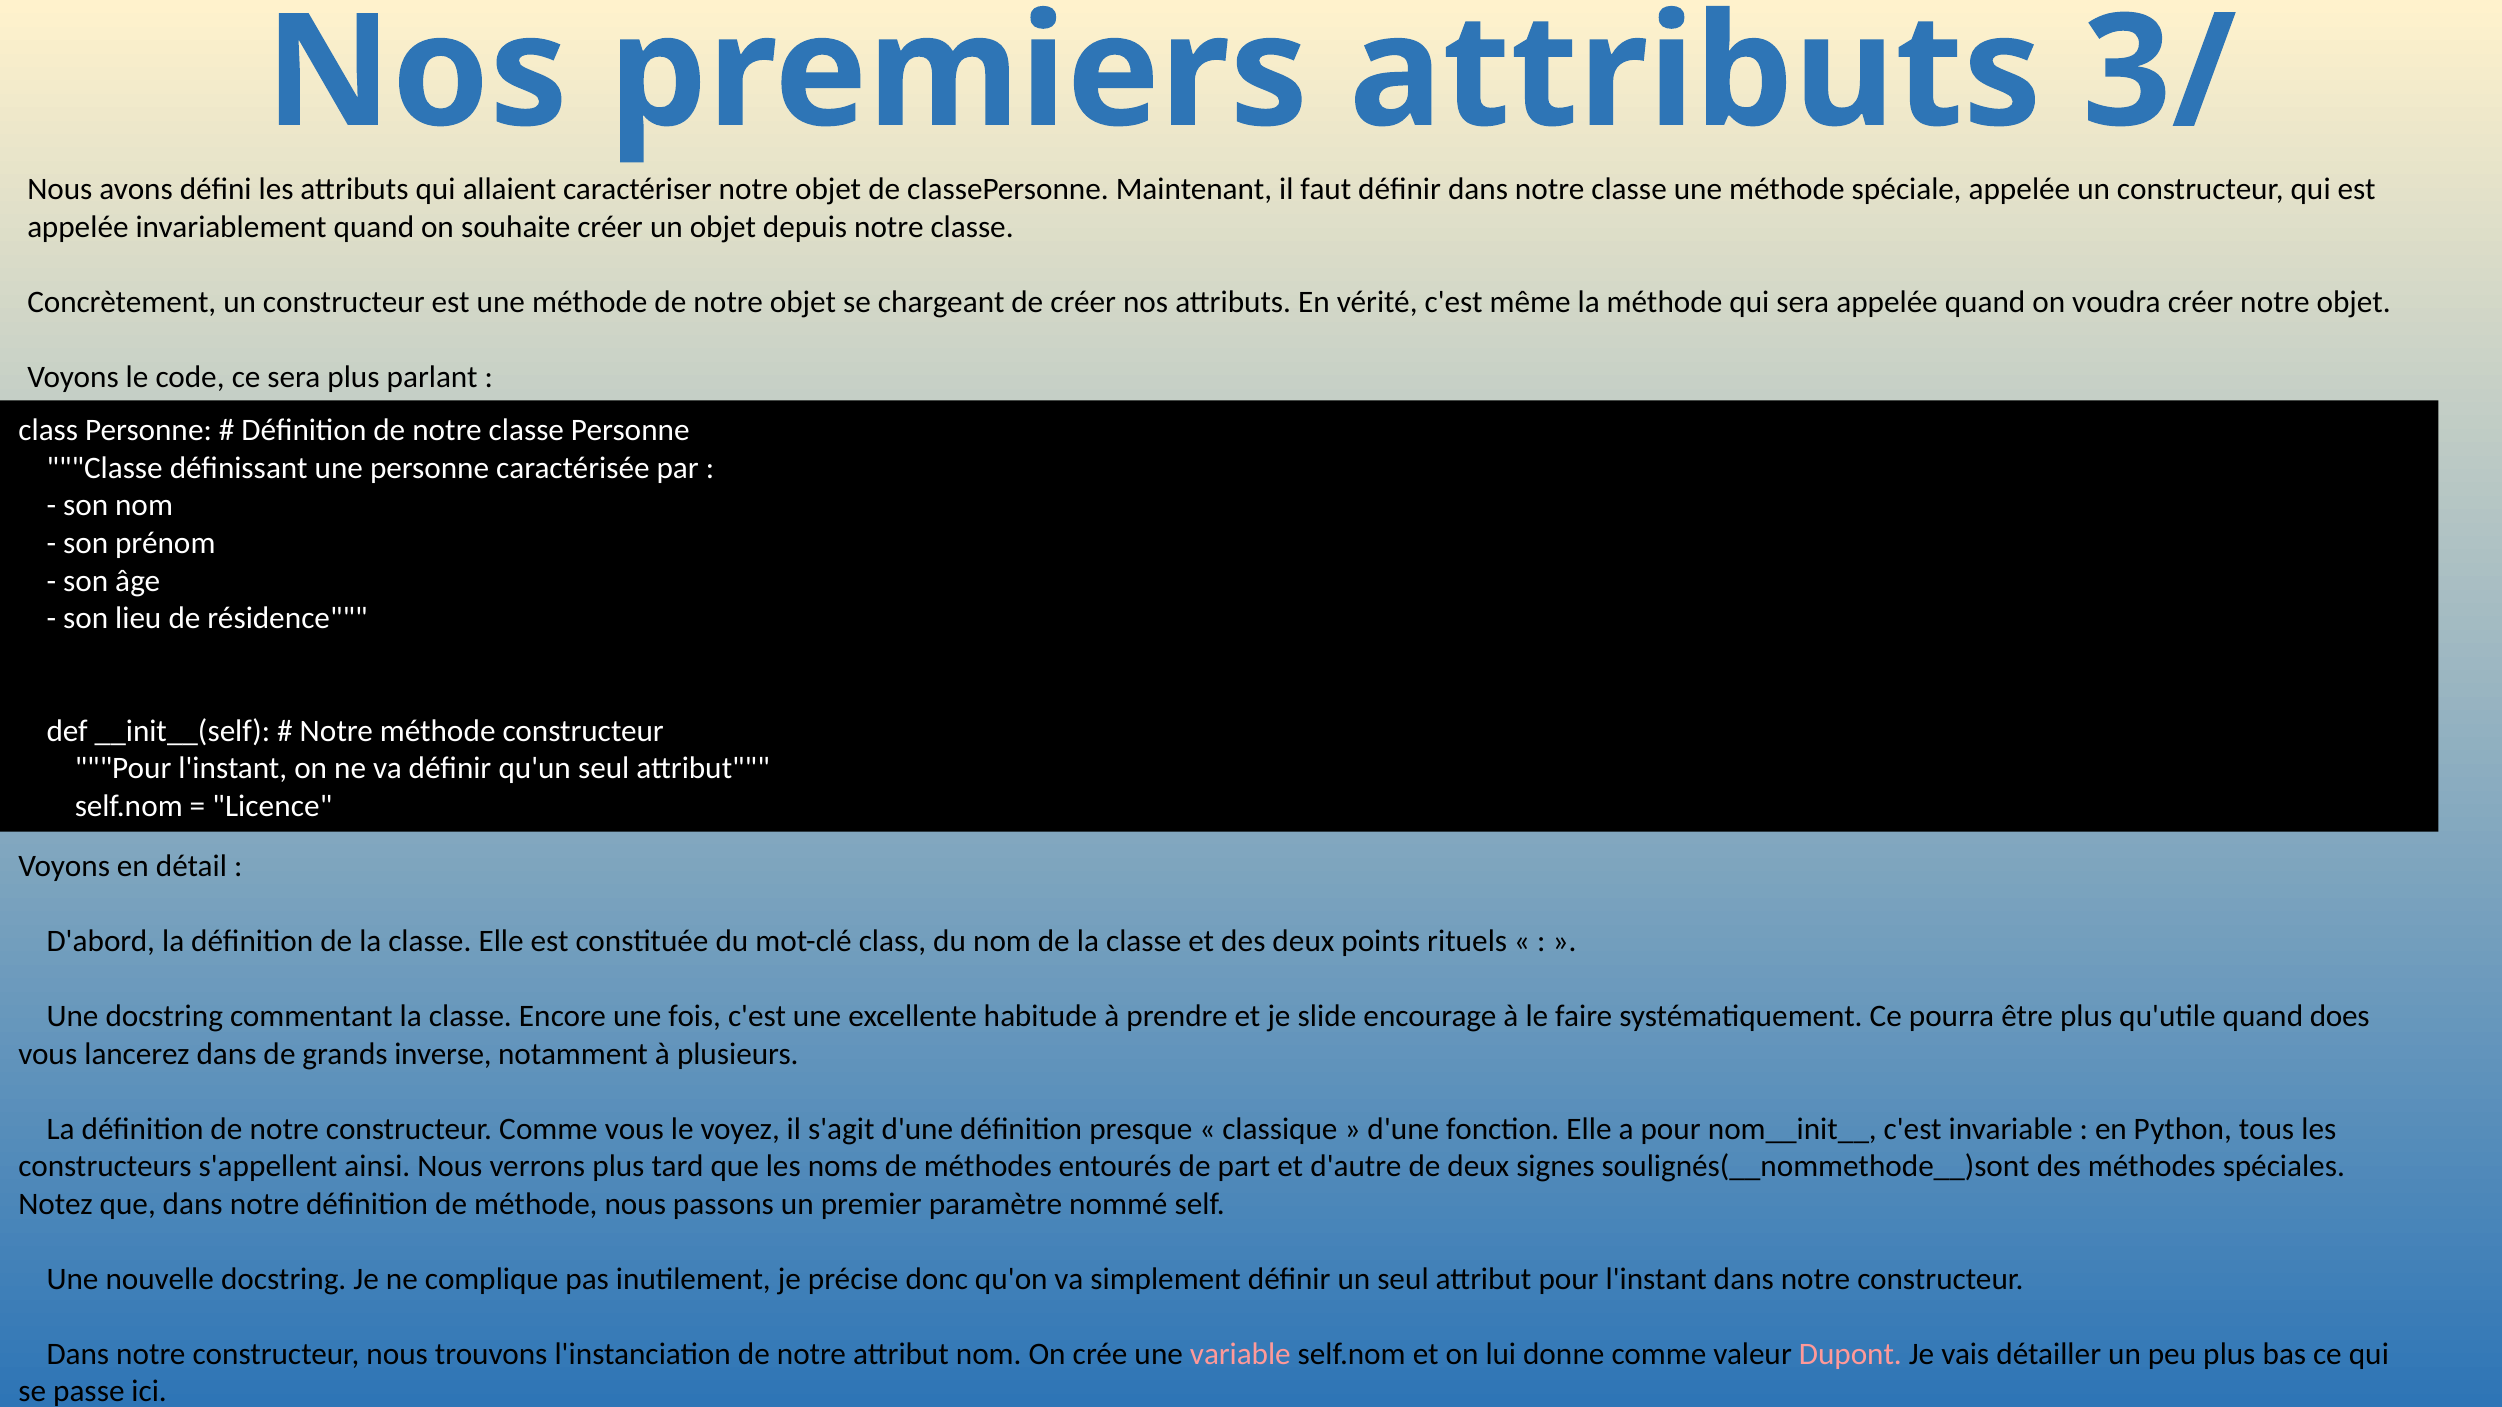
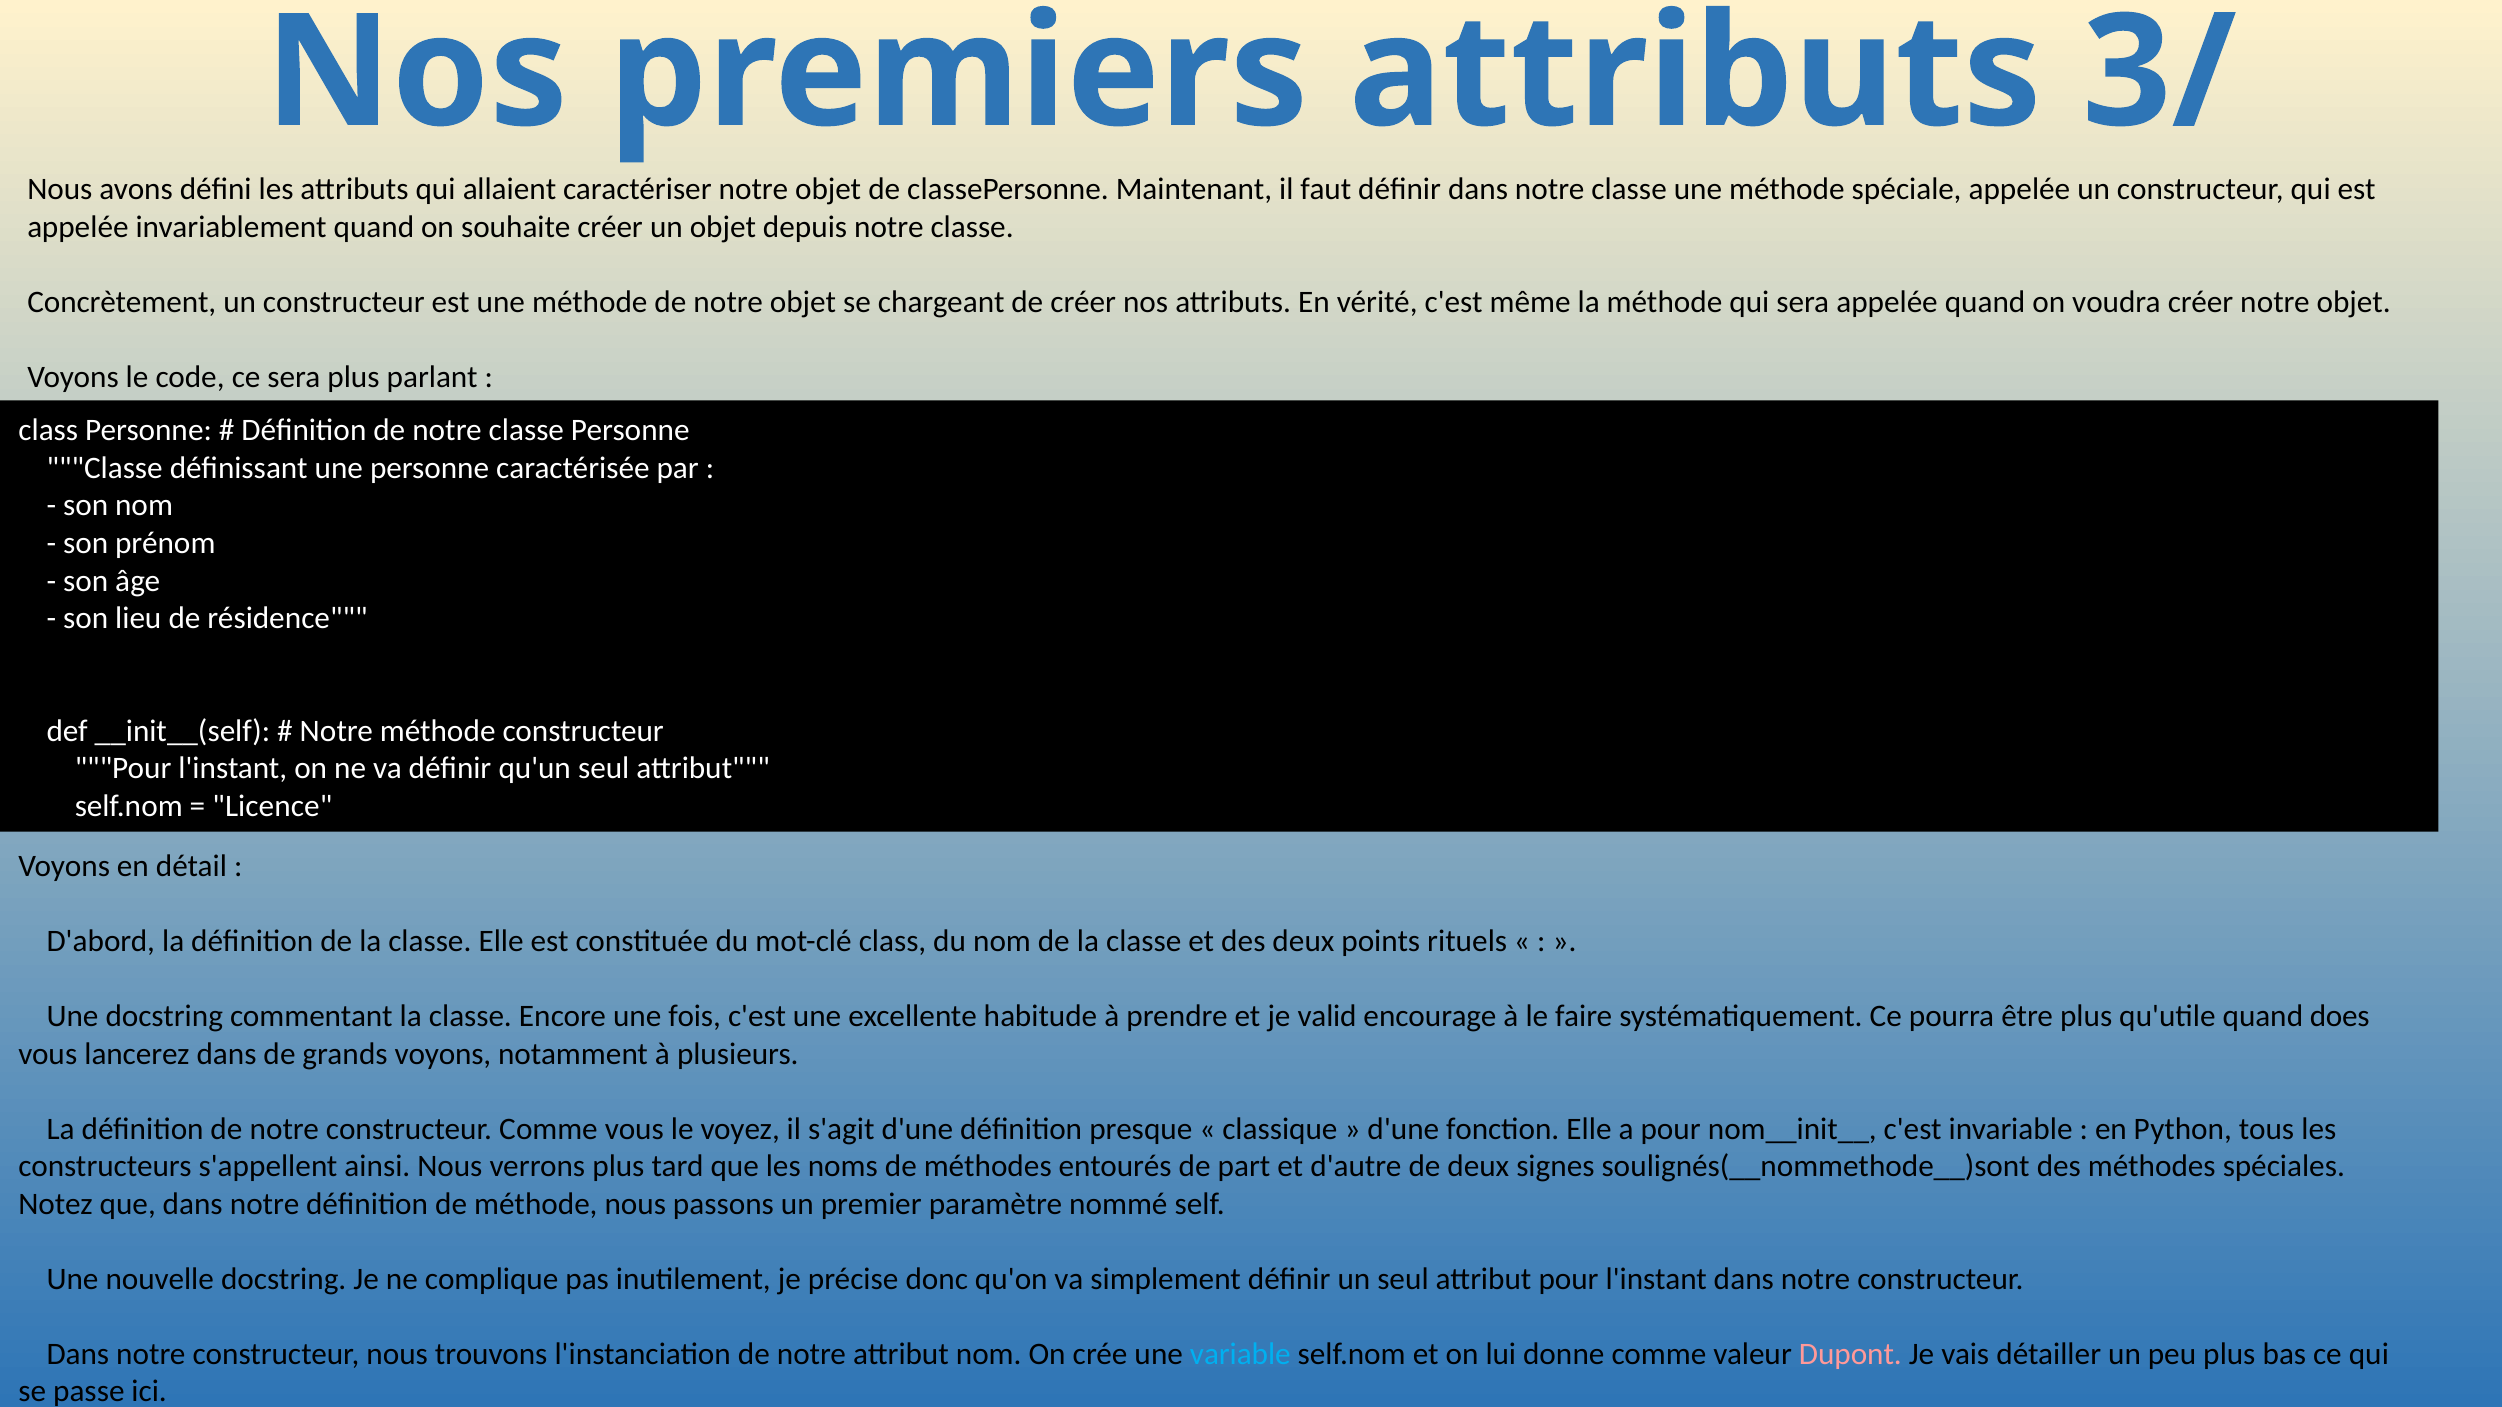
slide: slide -> valid
grands inverse: inverse -> voyons
variable colour: pink -> light blue
